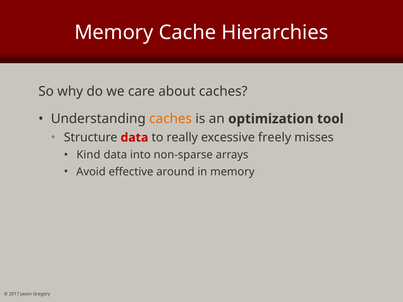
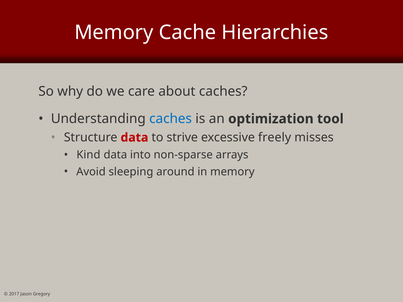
caches at (171, 119) colour: orange -> blue
really: really -> strive
effective: effective -> sleeping
